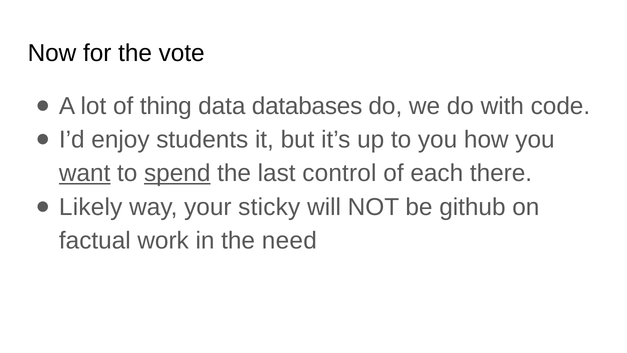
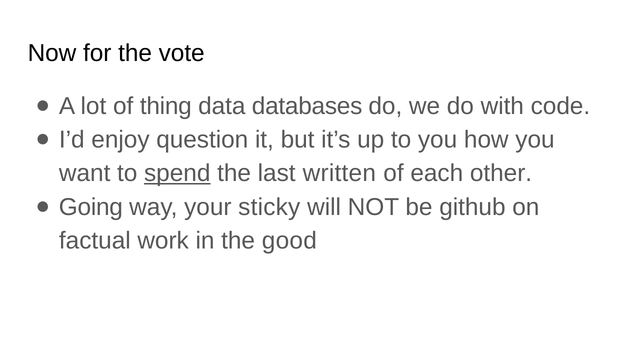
students: students -> question
want underline: present -> none
control: control -> written
there: there -> other
Likely: Likely -> Going
need: need -> good
